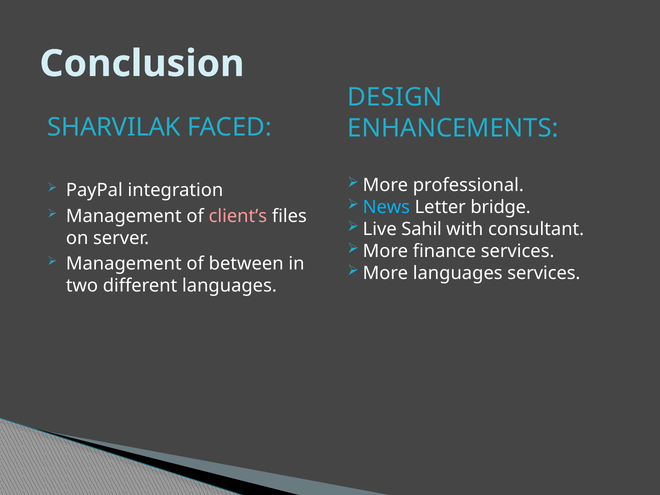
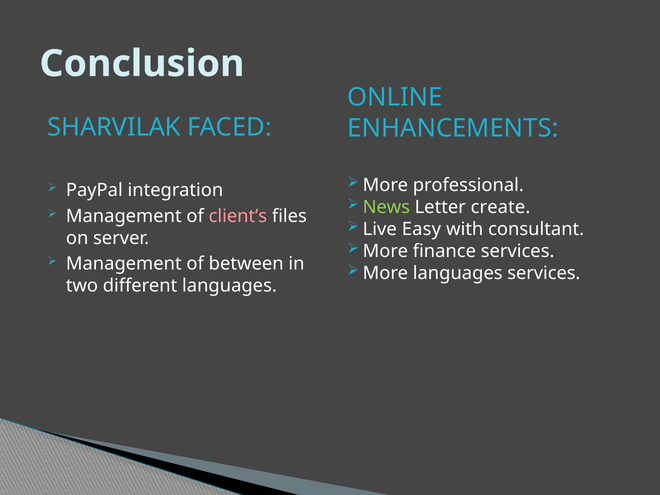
DESIGN: DESIGN -> ONLINE
News colour: light blue -> light green
bridge: bridge -> create
Sahil: Sahil -> Easy
